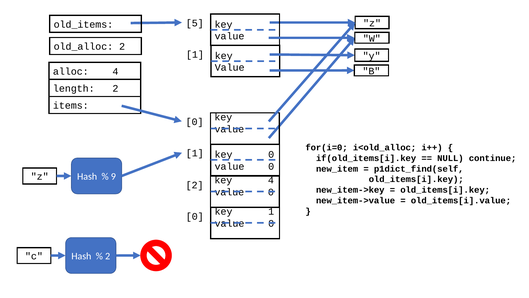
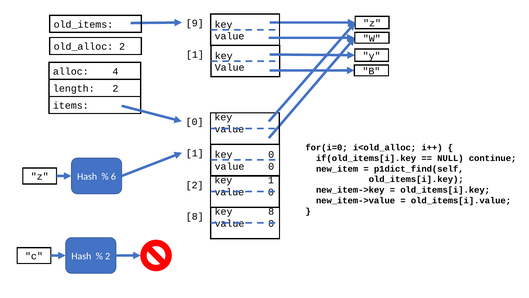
5: 5 -> 9
9: 9 -> 6
key 4: 4 -> 1
key 1: 1 -> 8
0 at (195, 216): 0 -> 8
